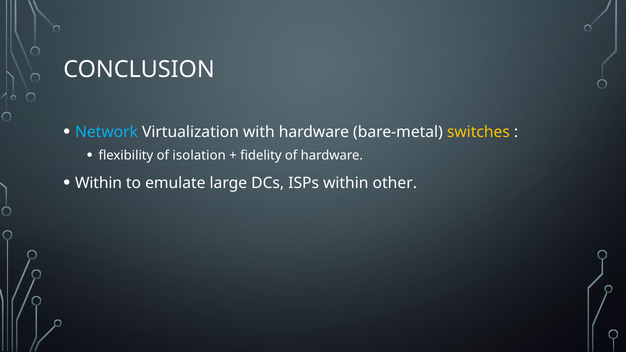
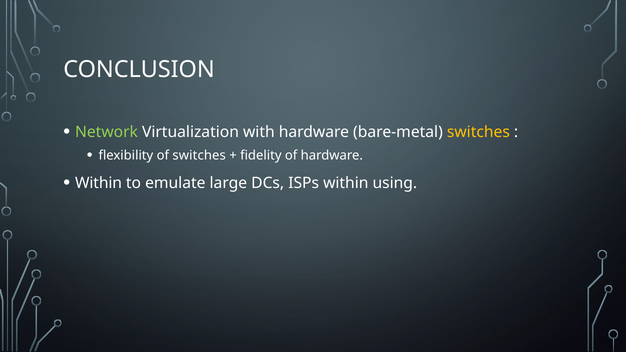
Network colour: light blue -> light green
of isolation: isolation -> switches
other: other -> using
